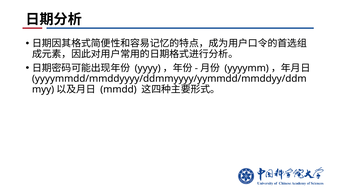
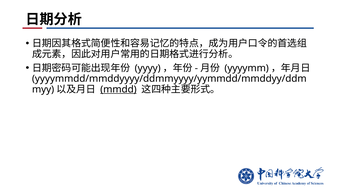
mmdd underline: none -> present
